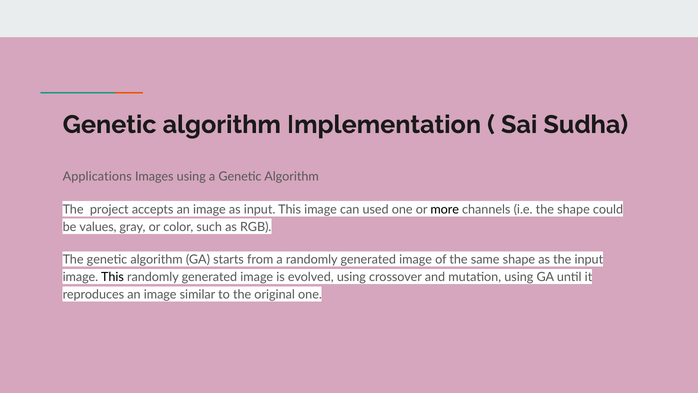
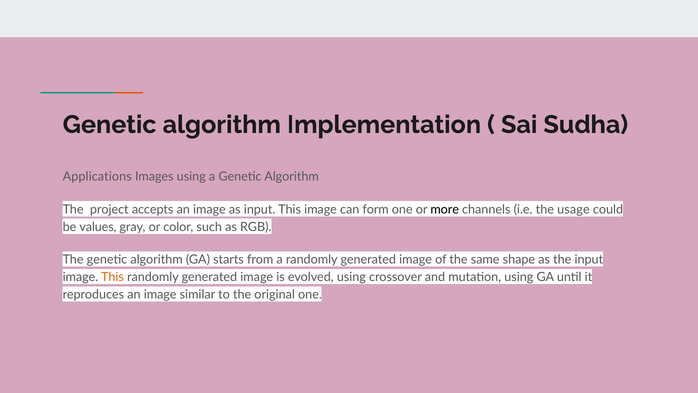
used: used -> form
the shape: shape -> usage
This at (112, 277) colour: black -> orange
